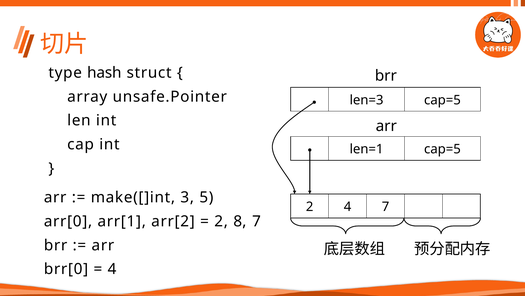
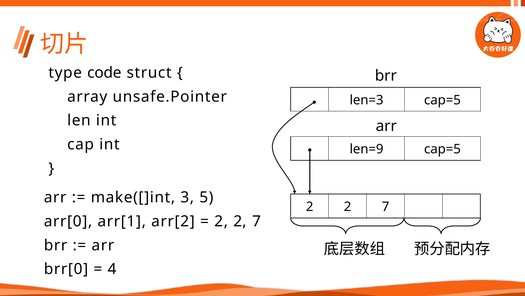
hash: hash -> code
len=1: len=1 -> len=9
4 at (348, 206): 4 -> 2
8 at (240, 221): 8 -> 2
